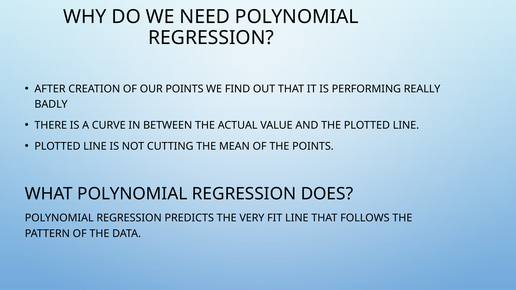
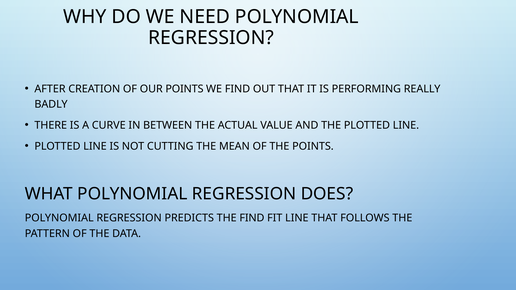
THE VERY: VERY -> FIND
